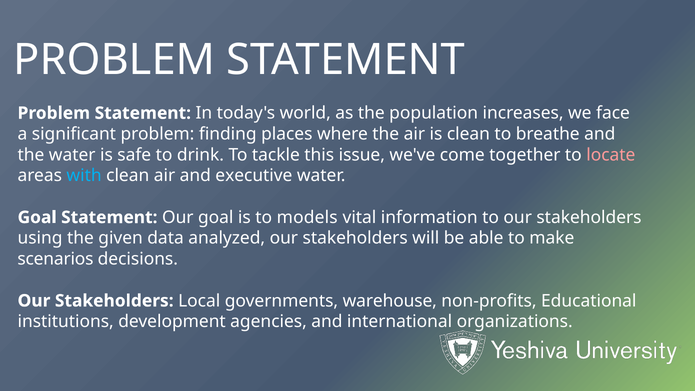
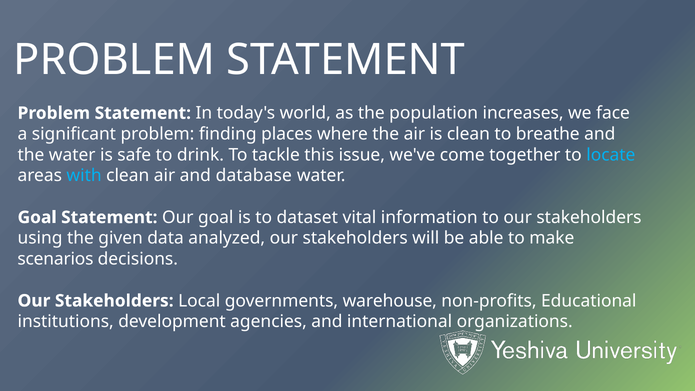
locate colour: pink -> light blue
executive: executive -> database
models: models -> dataset
